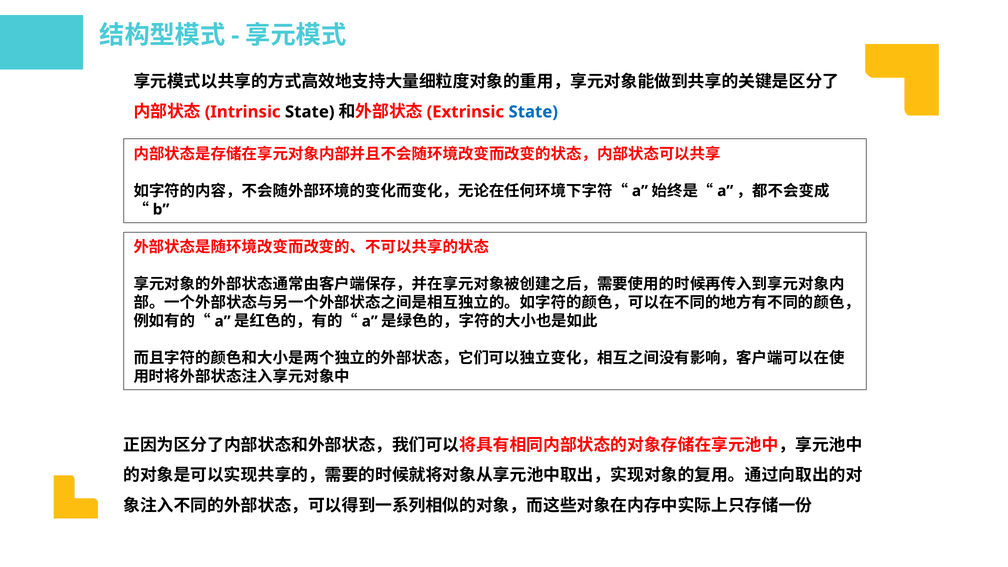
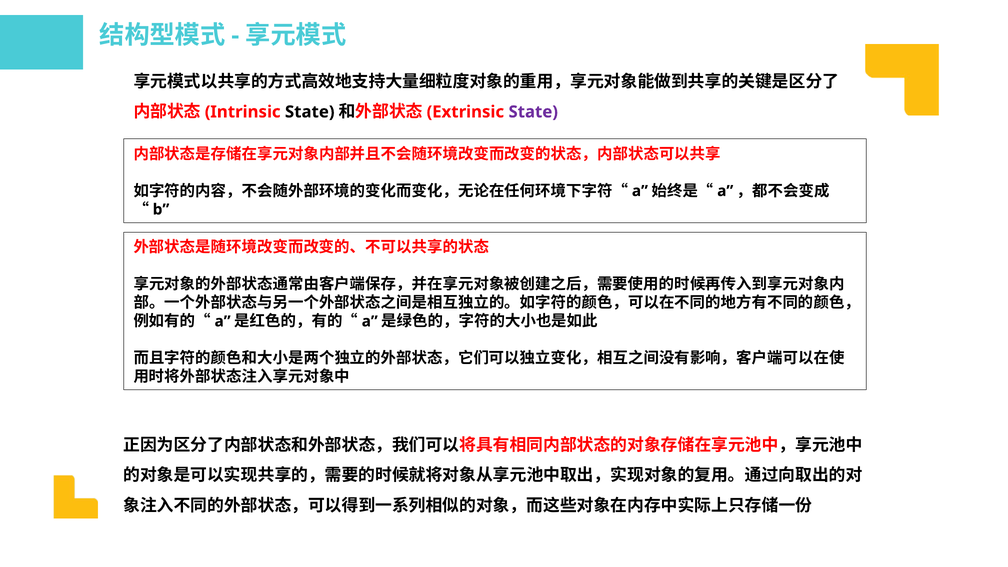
State at (533, 112) colour: blue -> purple
